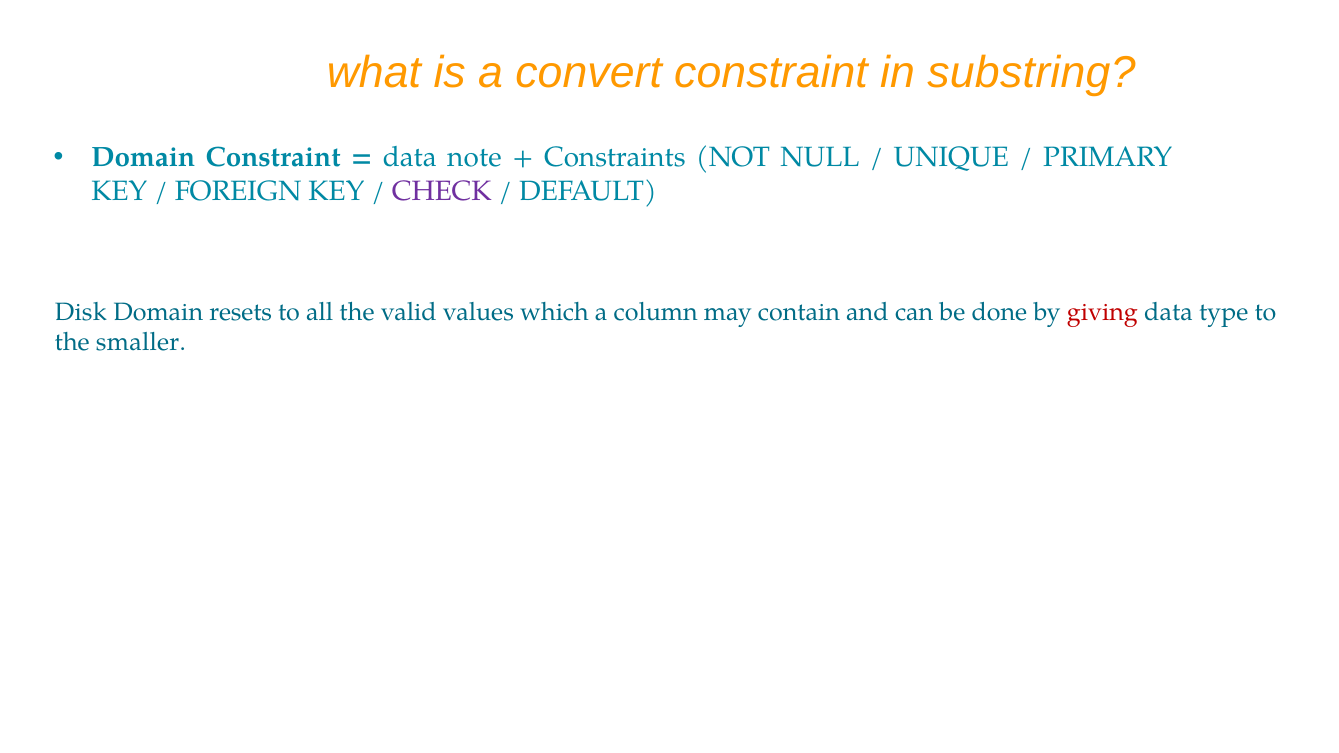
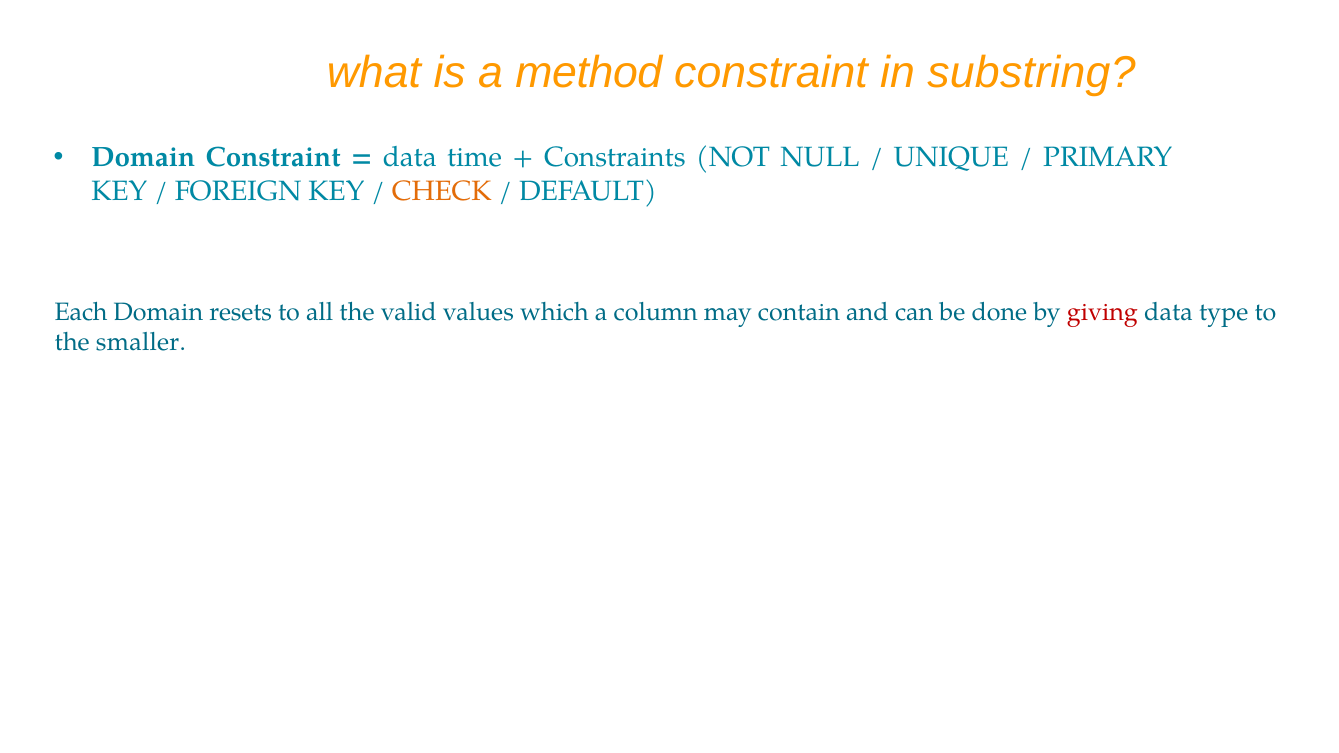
convert: convert -> method
note: note -> time
CHECK colour: purple -> orange
Disk: Disk -> Each
